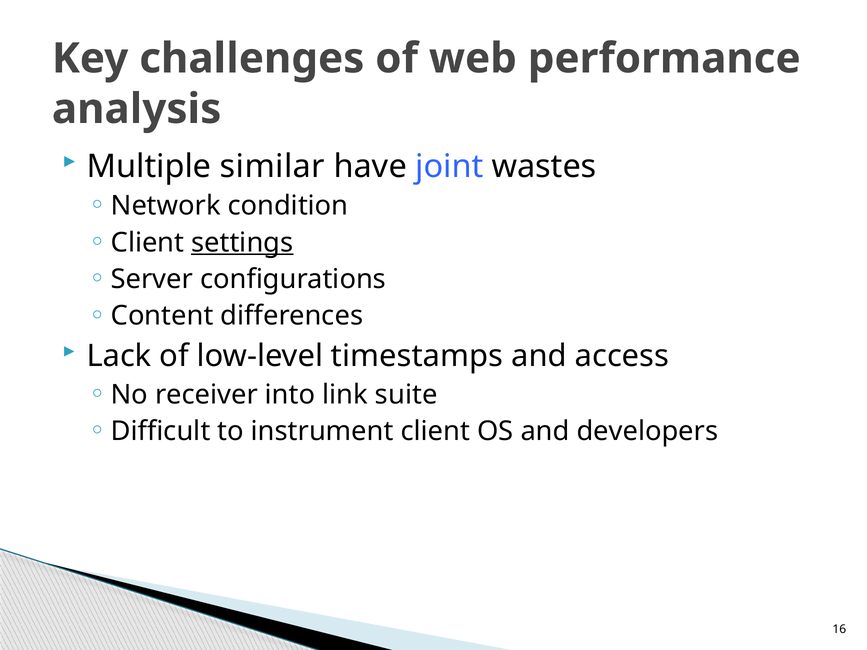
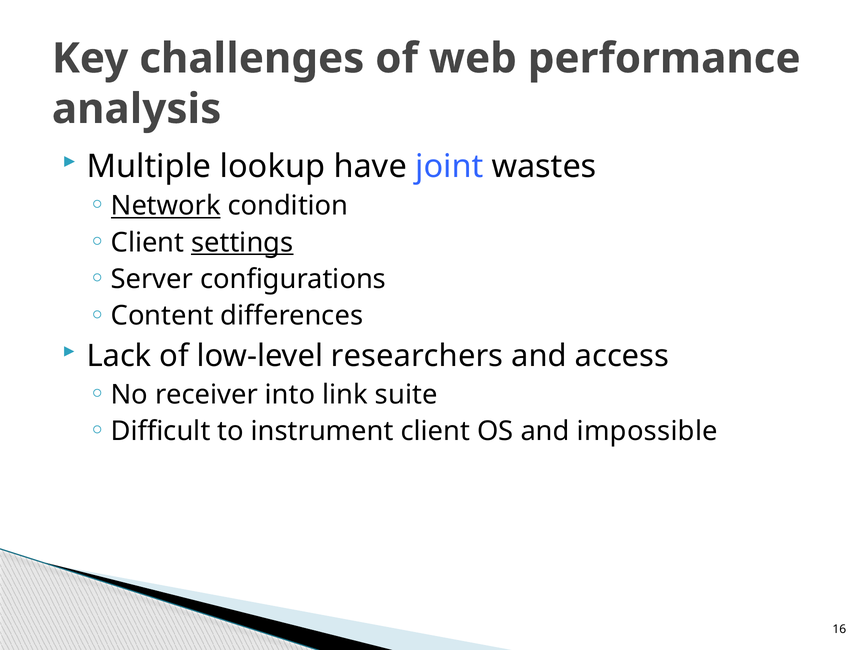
similar: similar -> lookup
Network underline: none -> present
timestamps: timestamps -> researchers
developers: developers -> impossible
